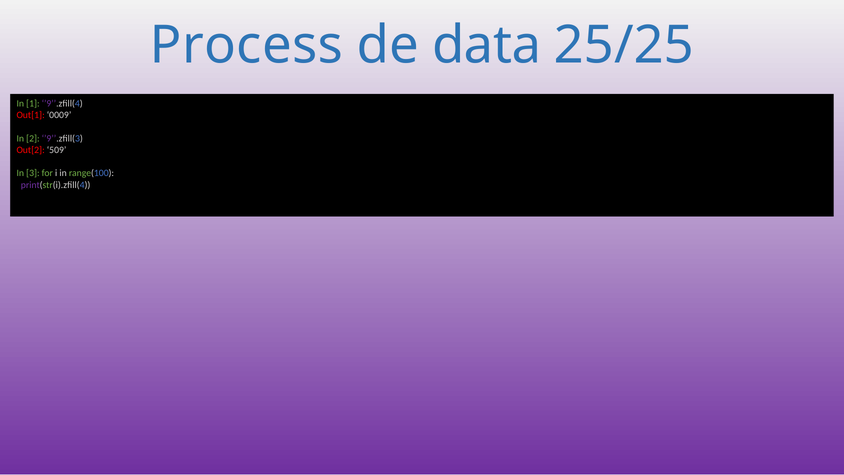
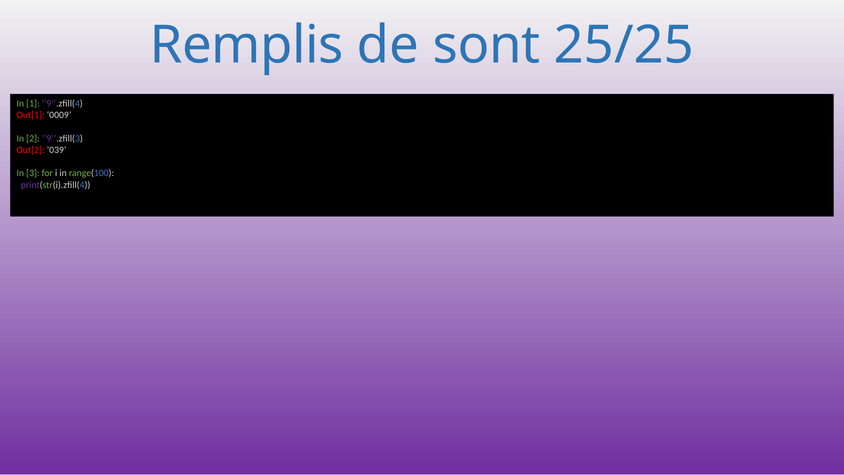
Process: Process -> Remplis
data: data -> sont
509: 509 -> 039
